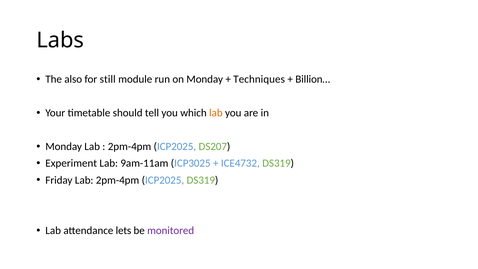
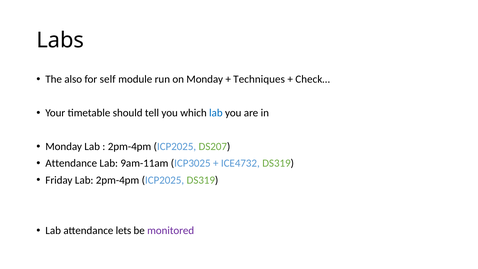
still: still -> self
Billion…: Billion… -> Check…
lab at (216, 113) colour: orange -> blue
Experiment at (71, 163): Experiment -> Attendance
